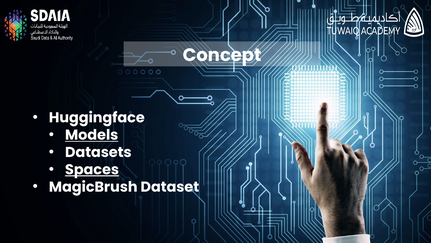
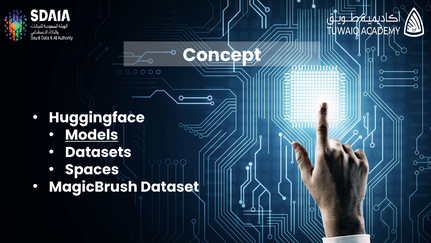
Spaces underline: present -> none
